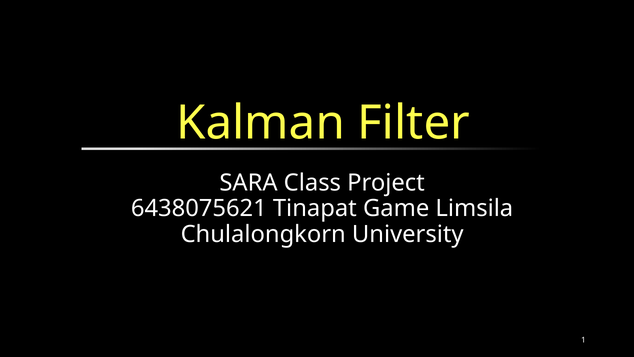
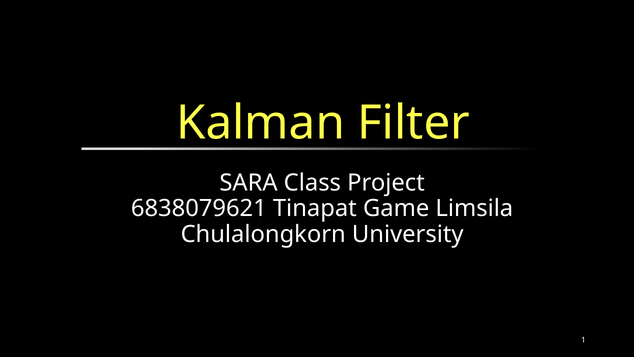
6438075621: 6438075621 -> 6838079621
